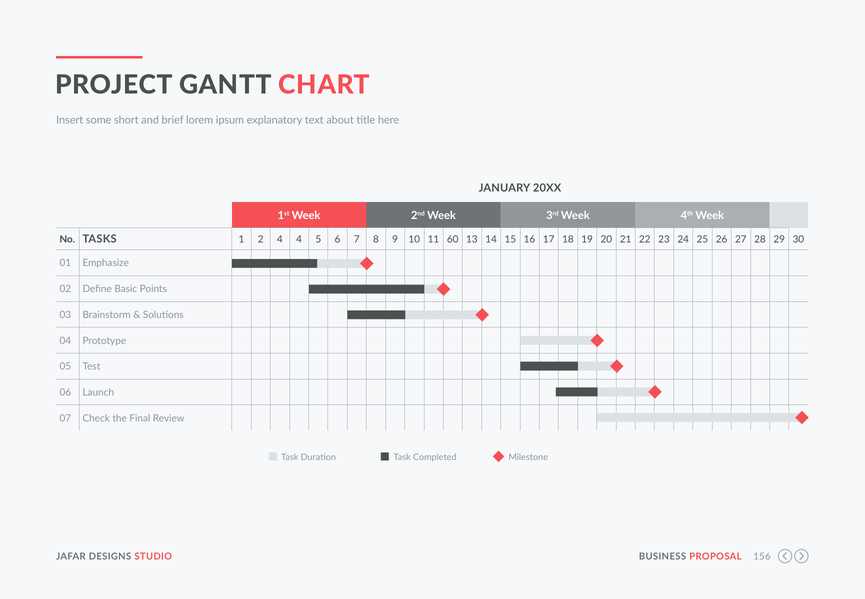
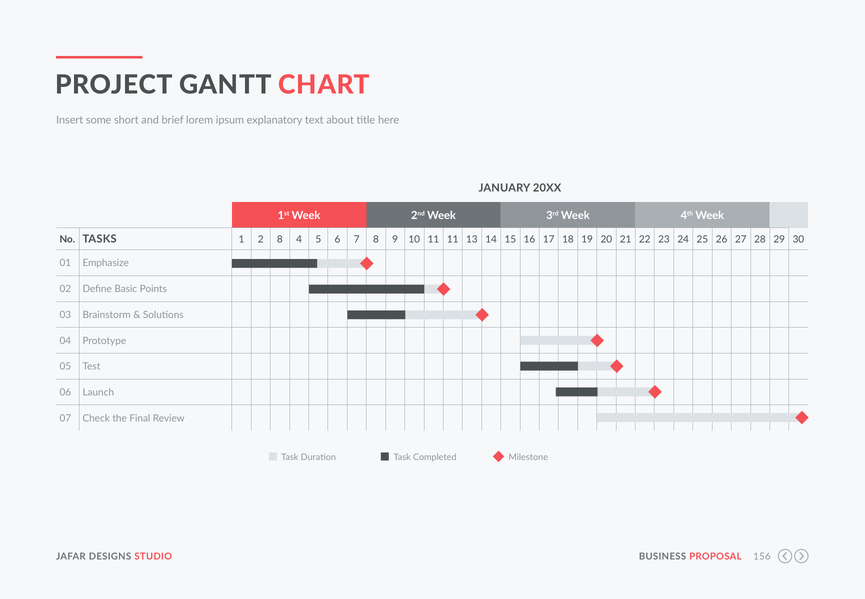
2 4: 4 -> 8
11 60: 60 -> 11
